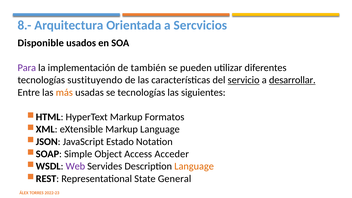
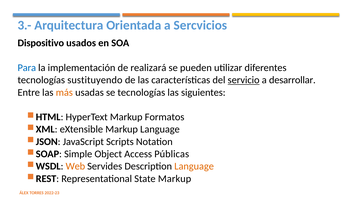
8.-: 8.- -> 3.-
Disponible: Disponible -> Dispositivo
Para colour: purple -> blue
también: también -> realizará
desarrollar underline: present -> none
Estado: Estado -> Scripts
Acceder: Acceder -> Públicas
Web colour: purple -> orange
State General: General -> Markup
